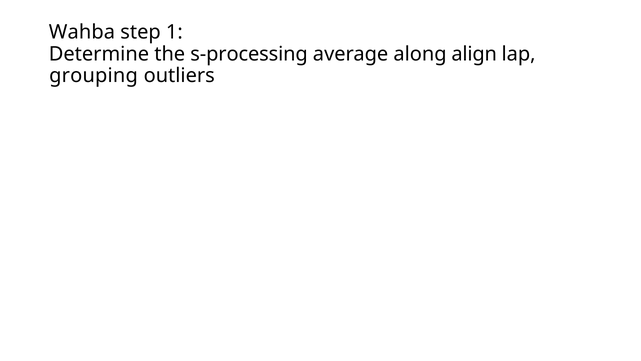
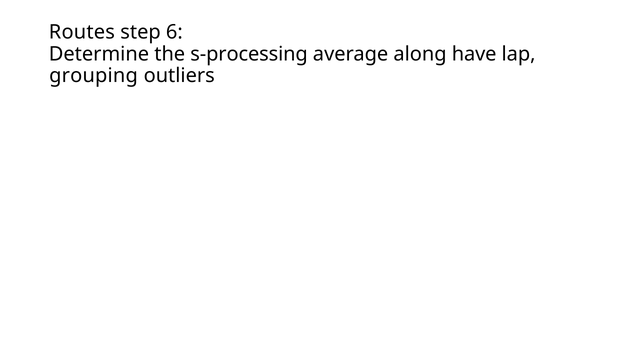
Wahba: Wahba -> Routes
1: 1 -> 6
align: align -> have
